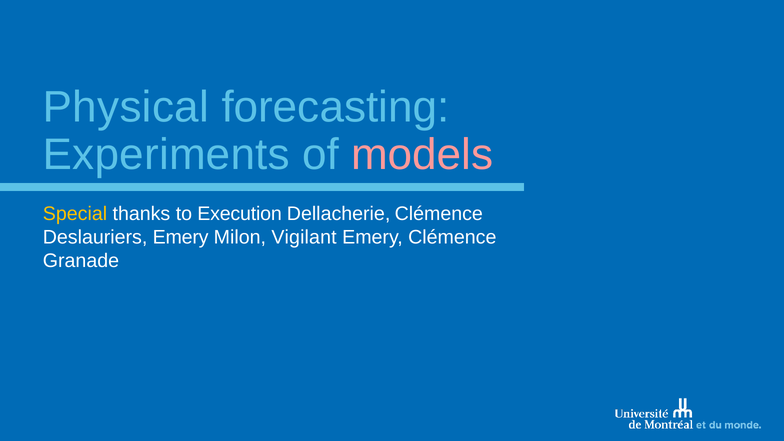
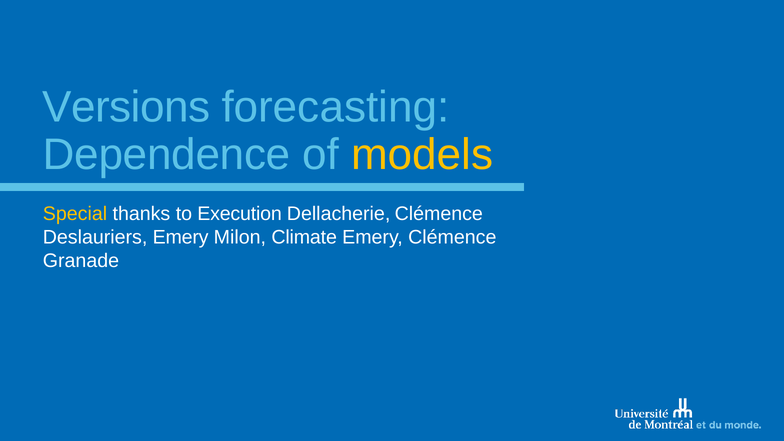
Physical: Physical -> Versions
Experiments: Experiments -> Dependence
models colour: pink -> yellow
Vigilant: Vigilant -> Climate
